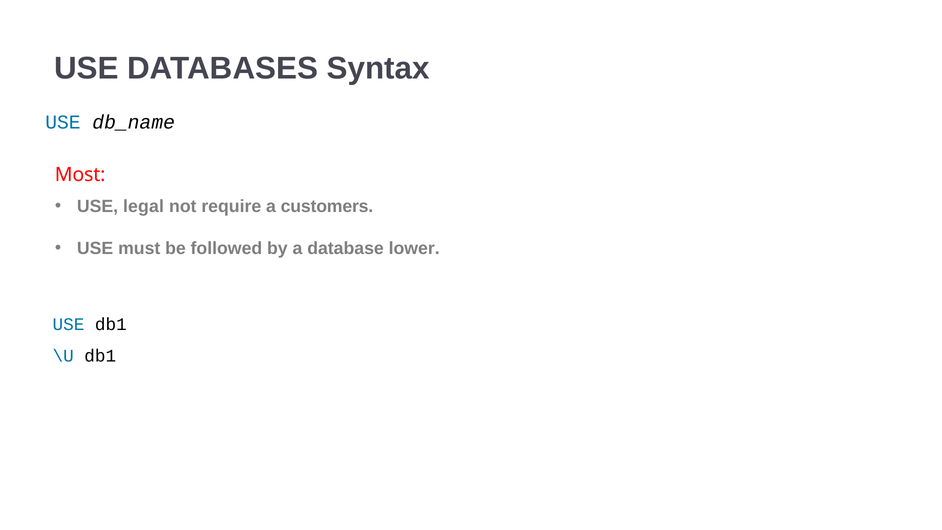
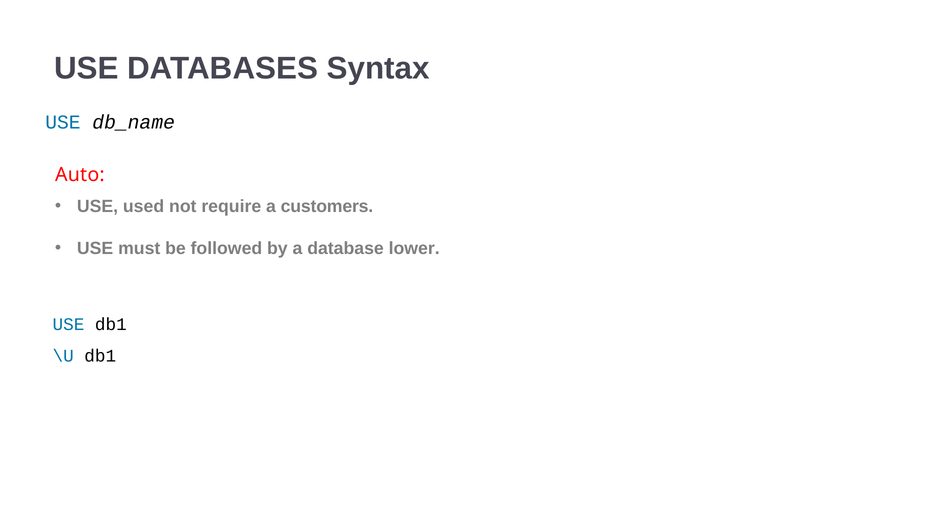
Most: Most -> Auto
legal: legal -> used
